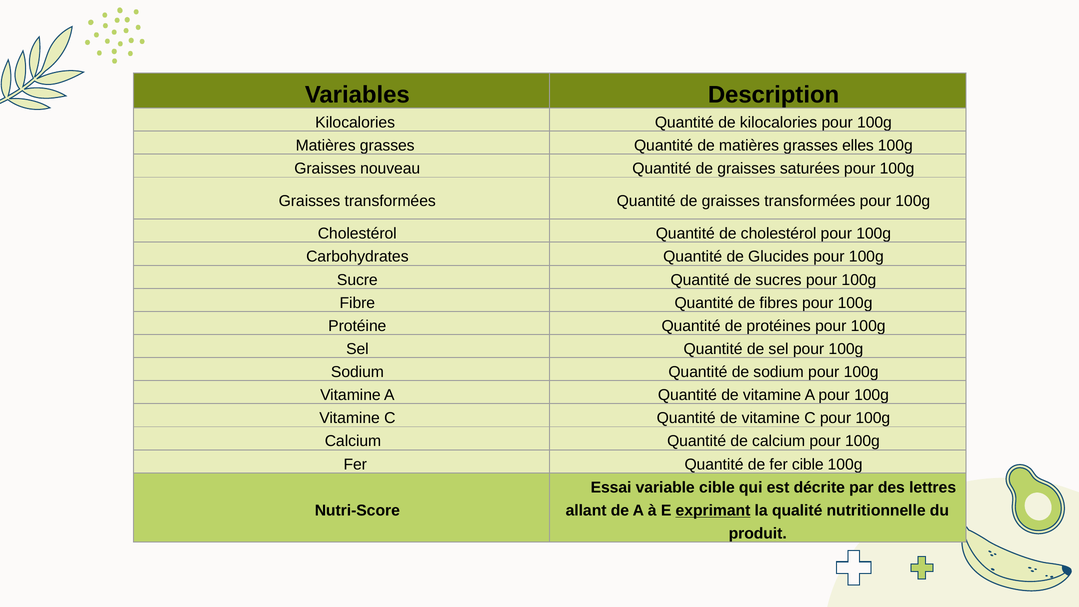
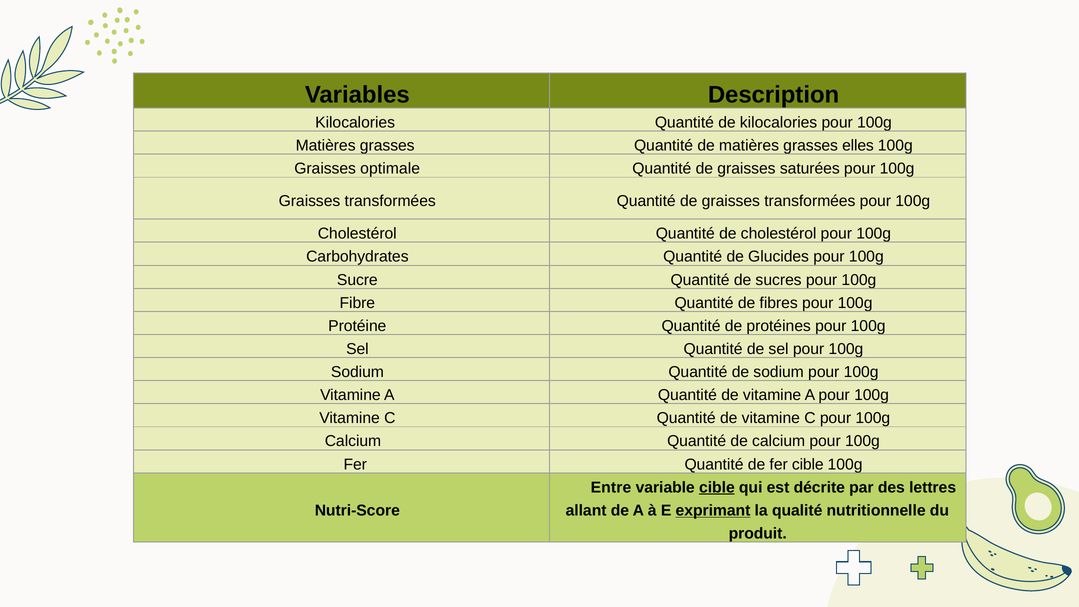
nouveau: nouveau -> optimale
Essai: Essai -> Entre
cible at (717, 487) underline: none -> present
